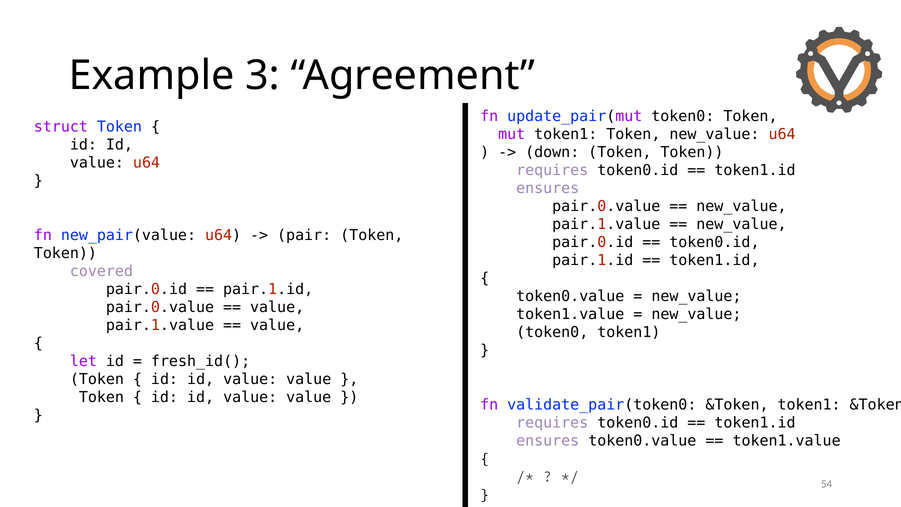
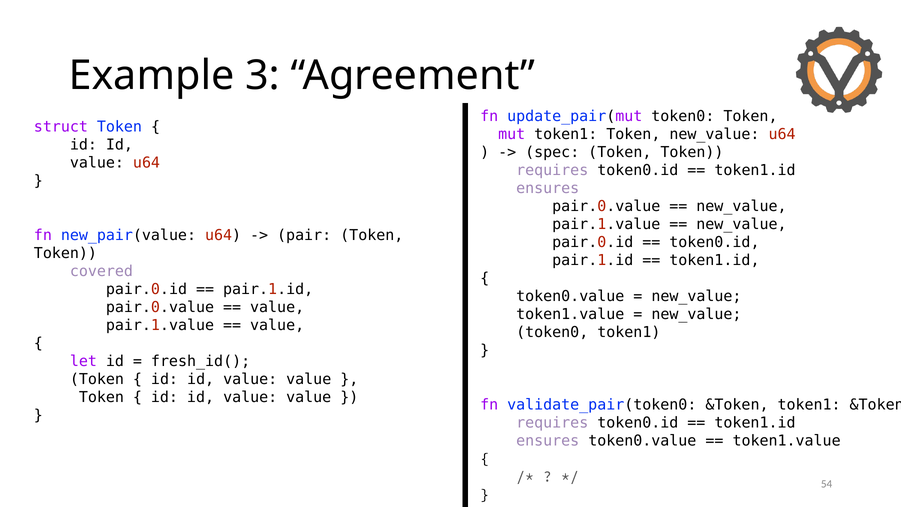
down: down -> spec
